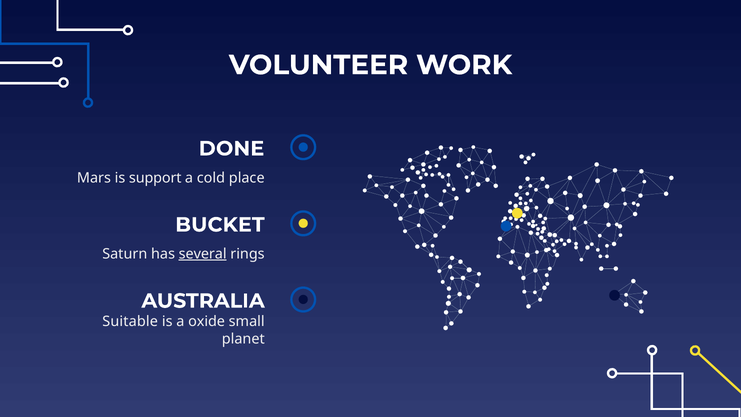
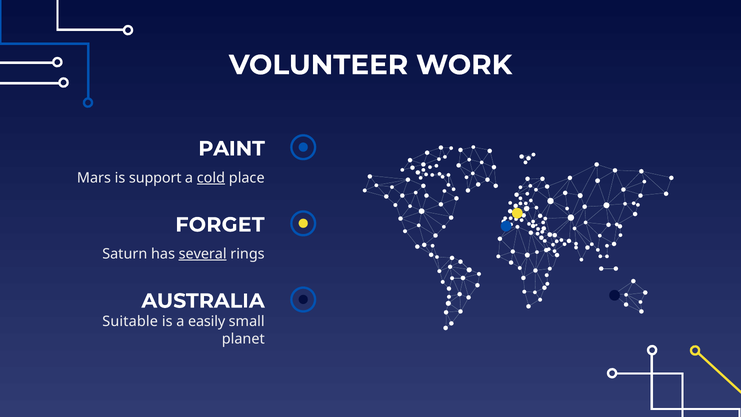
DONE: DONE -> PAINT
cold underline: none -> present
BUCKET: BUCKET -> FORGET
oxide: oxide -> easily
